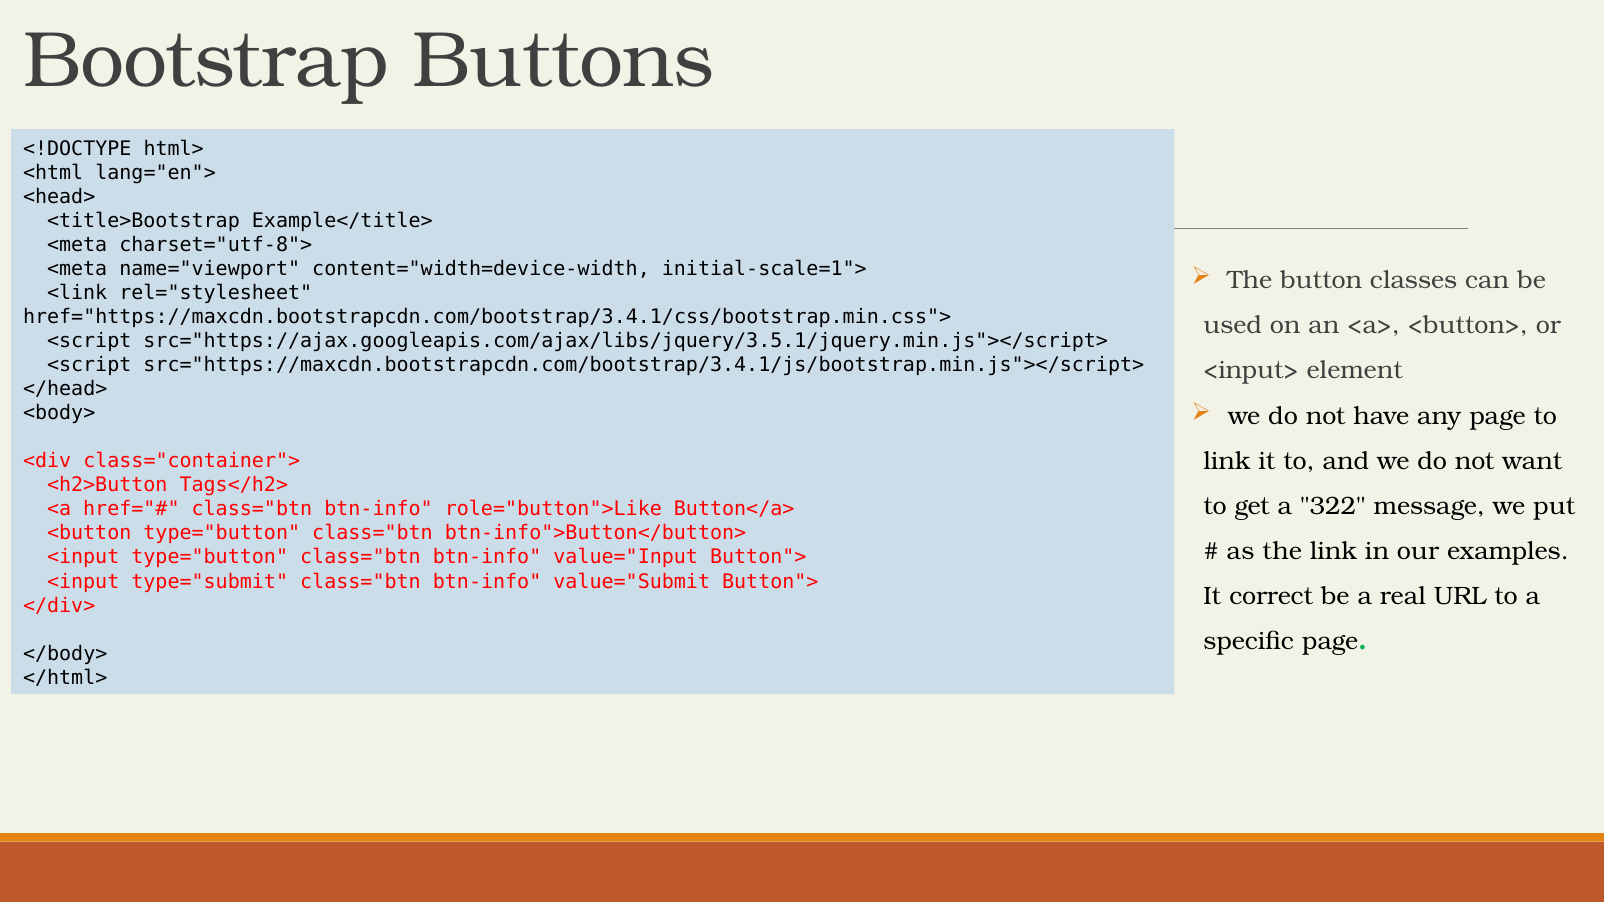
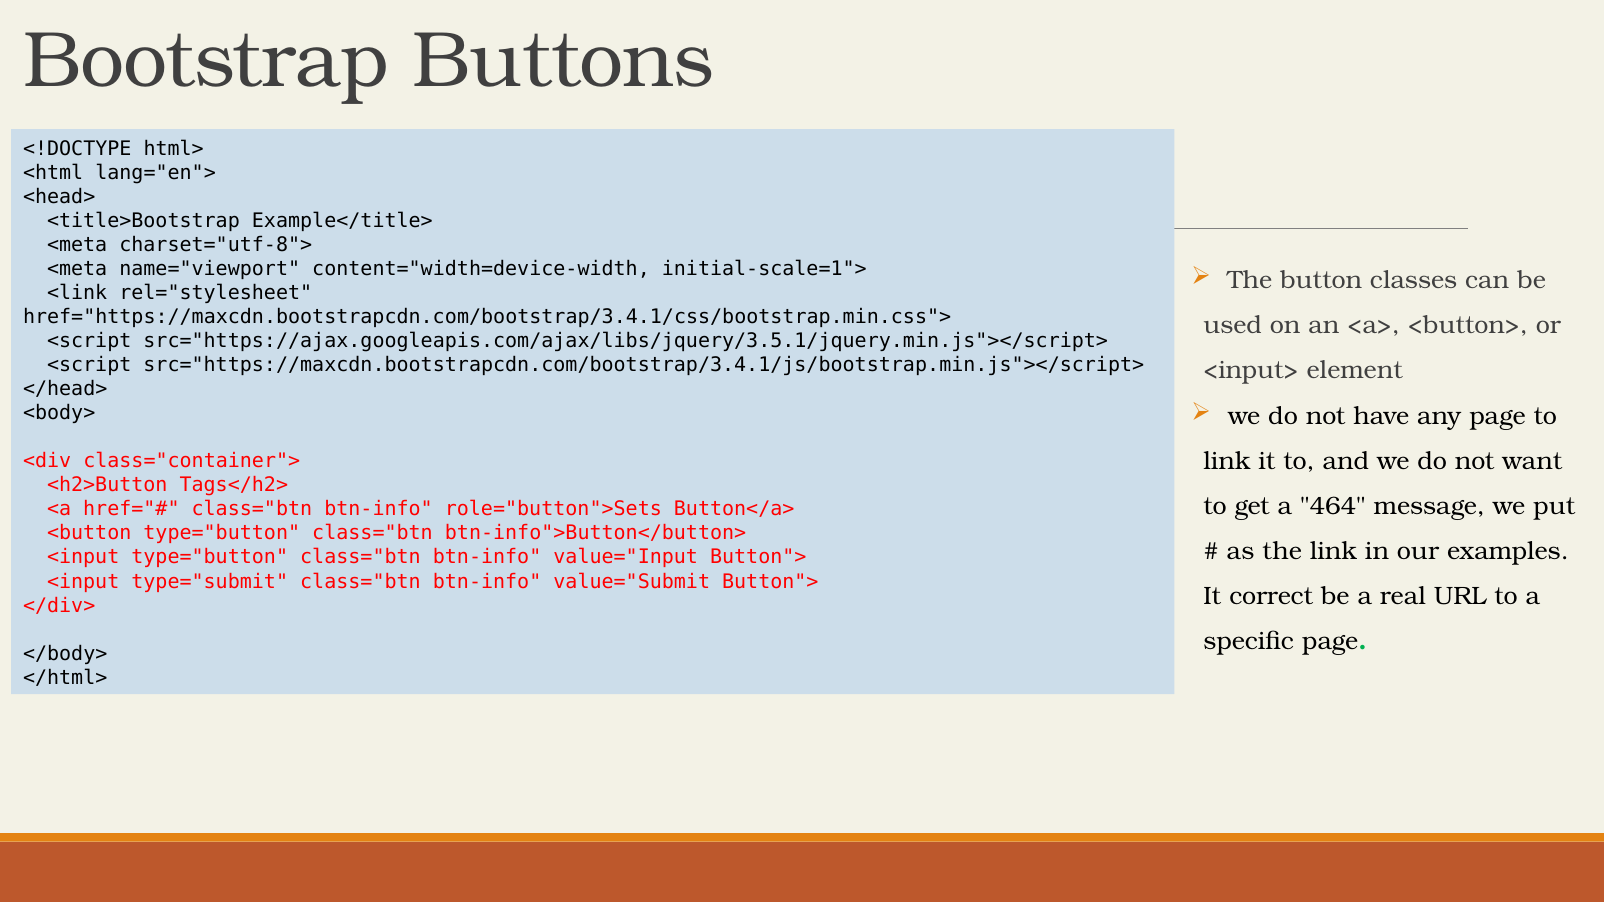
322: 322 -> 464
role="button">Like: role="button">Like -> role="button">Sets
